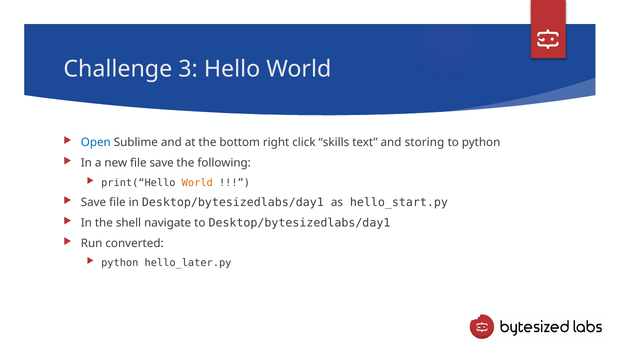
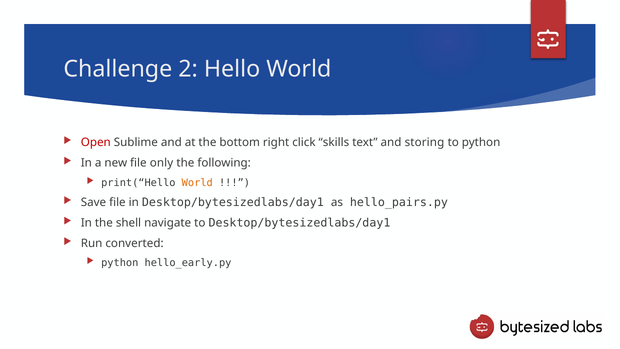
3: 3 -> 2
Open colour: blue -> red
file save: save -> only
hello_start.py: hello_start.py -> hello_pairs.py
hello_later.py: hello_later.py -> hello_early.py
